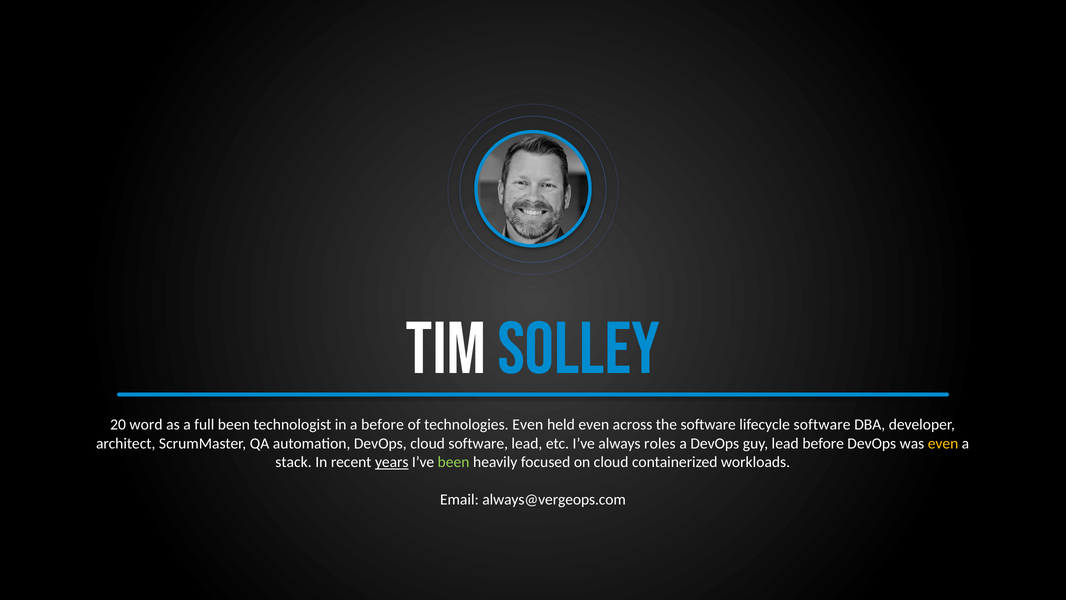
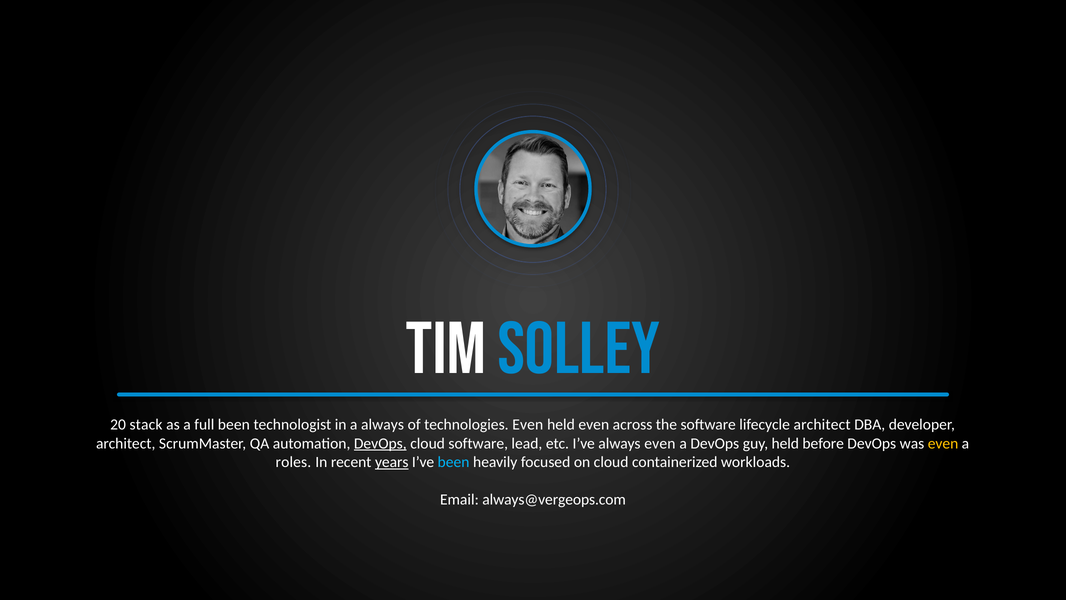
word: word -> stack
a before: before -> always
lifecycle software: software -> architect
DevOps at (380, 443) underline: none -> present
always roles: roles -> even
guy lead: lead -> held
stack: stack -> roles
been at (454, 462) colour: light green -> light blue
